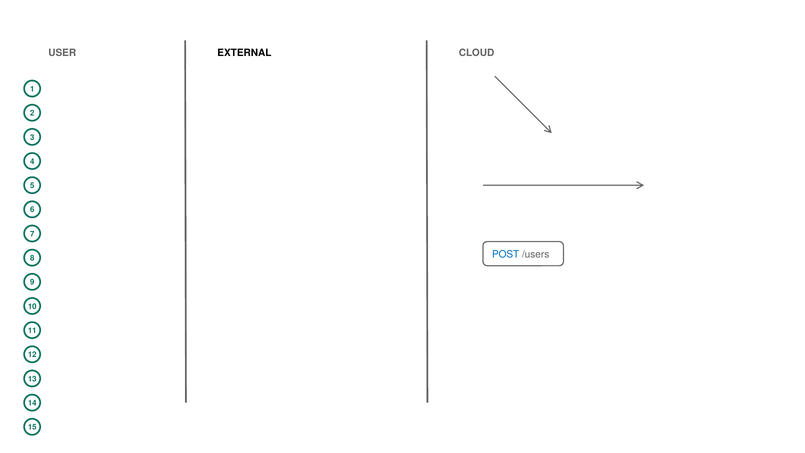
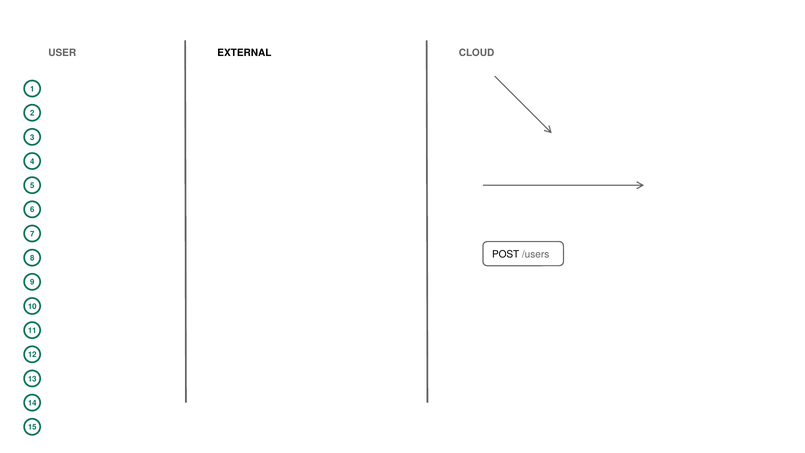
POST colour: blue -> black
